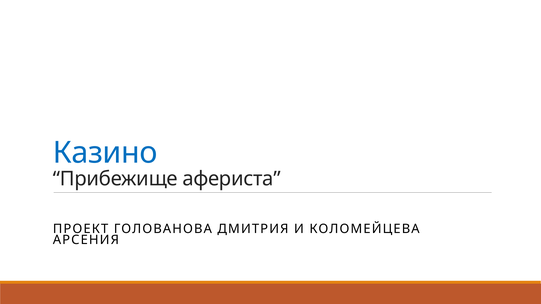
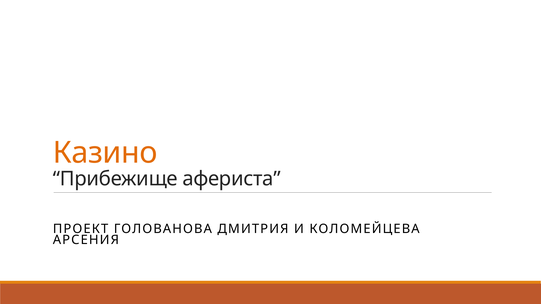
Казино colour: blue -> orange
